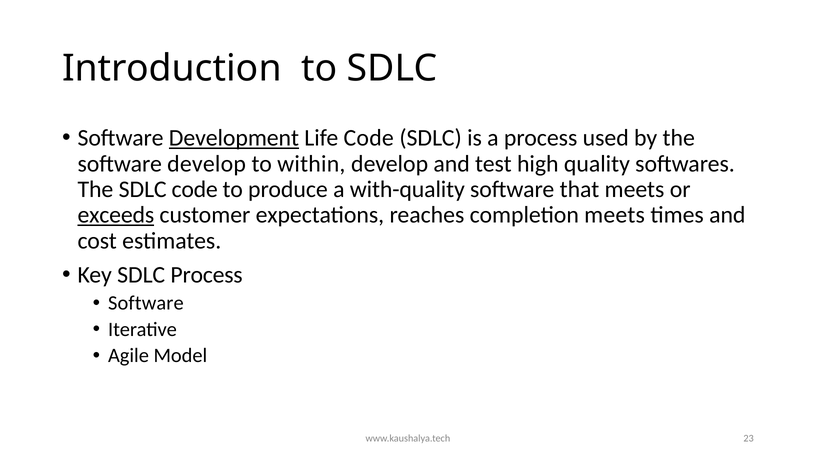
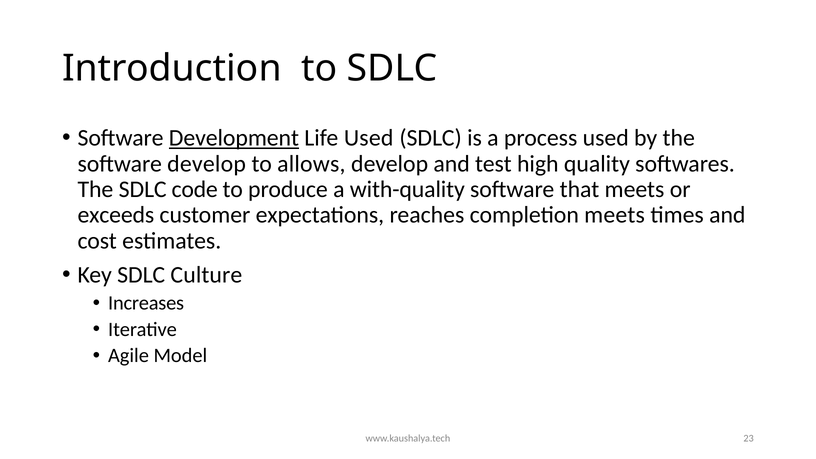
Life Code: Code -> Used
within: within -> allows
exceeds underline: present -> none
SDLC Process: Process -> Culture
Software at (146, 303): Software -> Increases
